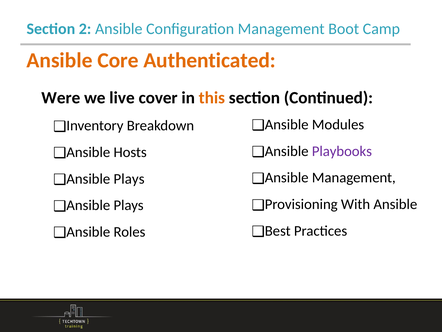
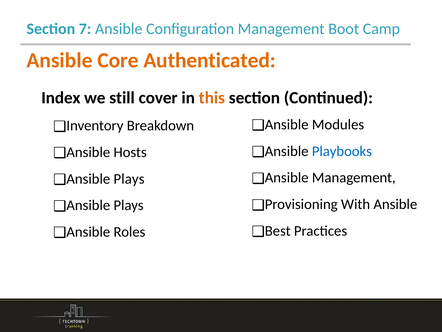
2: 2 -> 7
Were: Were -> Index
live: live -> still
Playbooks colour: purple -> blue
